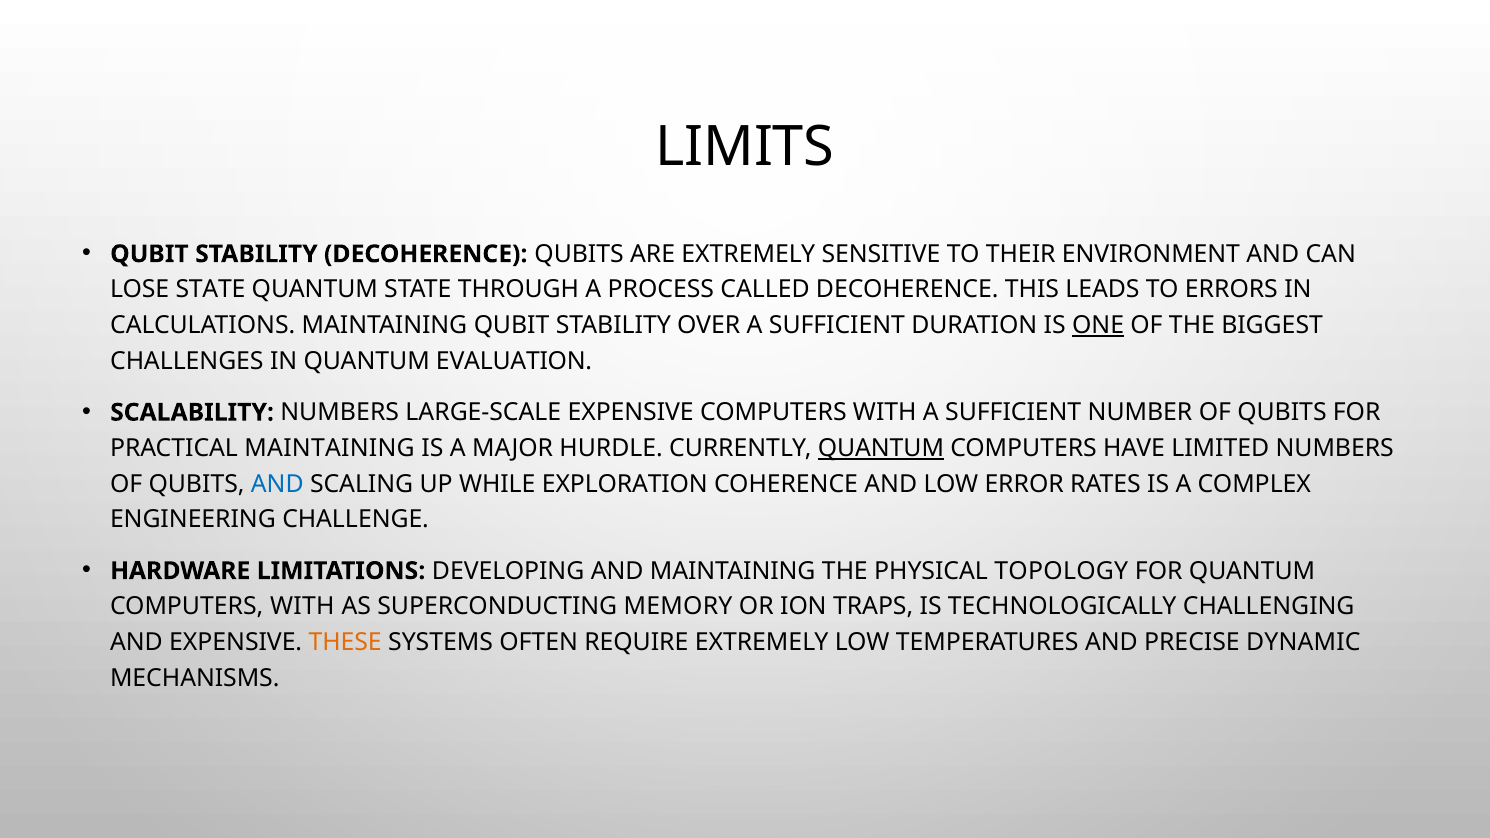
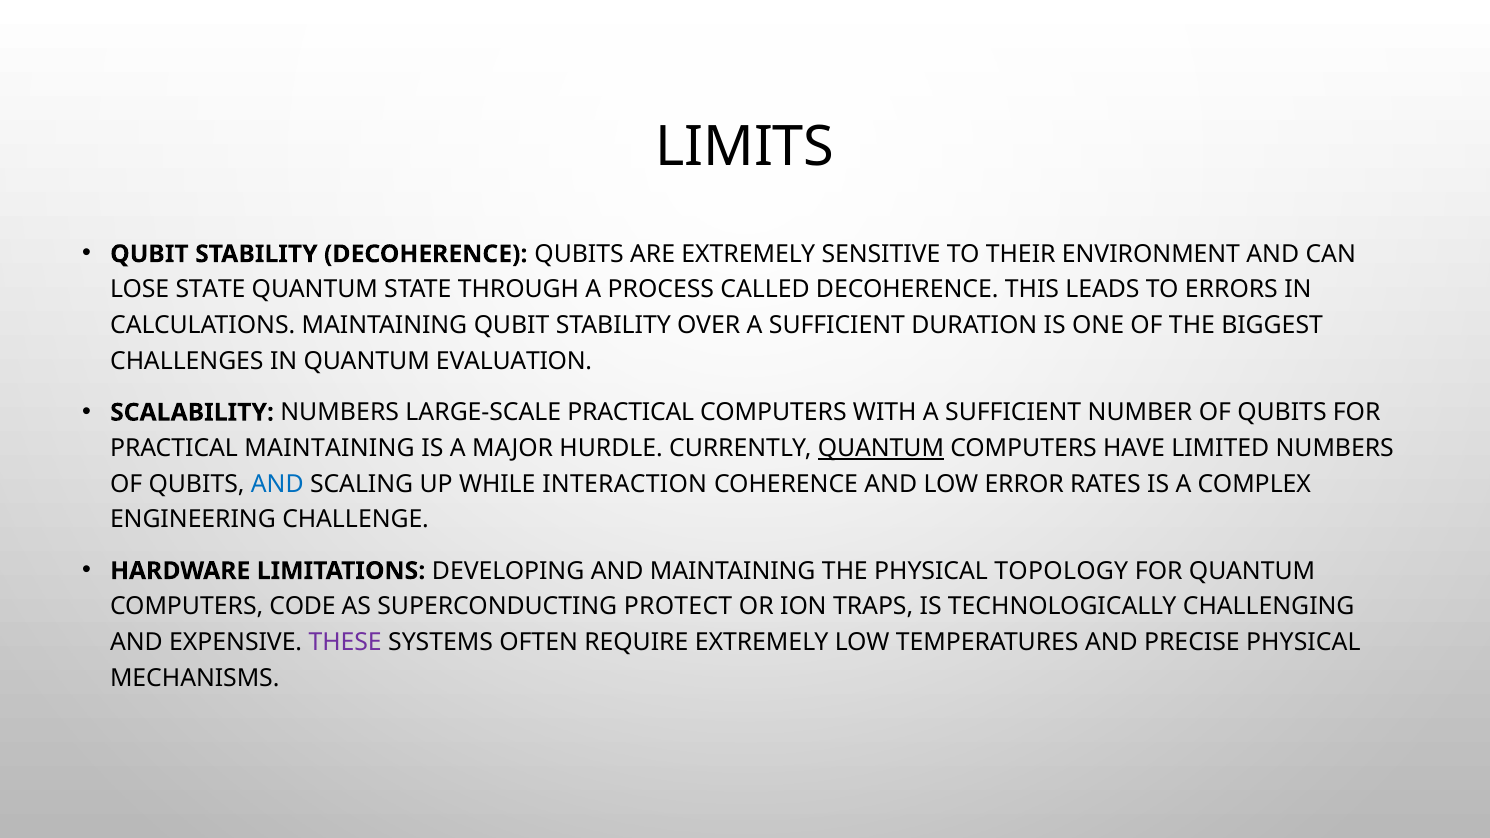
ONE underline: present -> none
LARGE-SCALE EXPENSIVE: EXPENSIVE -> PRACTICAL
EXPLORATION: EXPLORATION -> INTERACTION
WITH at (302, 607): WITH -> CODE
MEMORY: MEMORY -> PROTECT
THESE colour: orange -> purple
PRECISE DYNAMIC: DYNAMIC -> PHYSICAL
